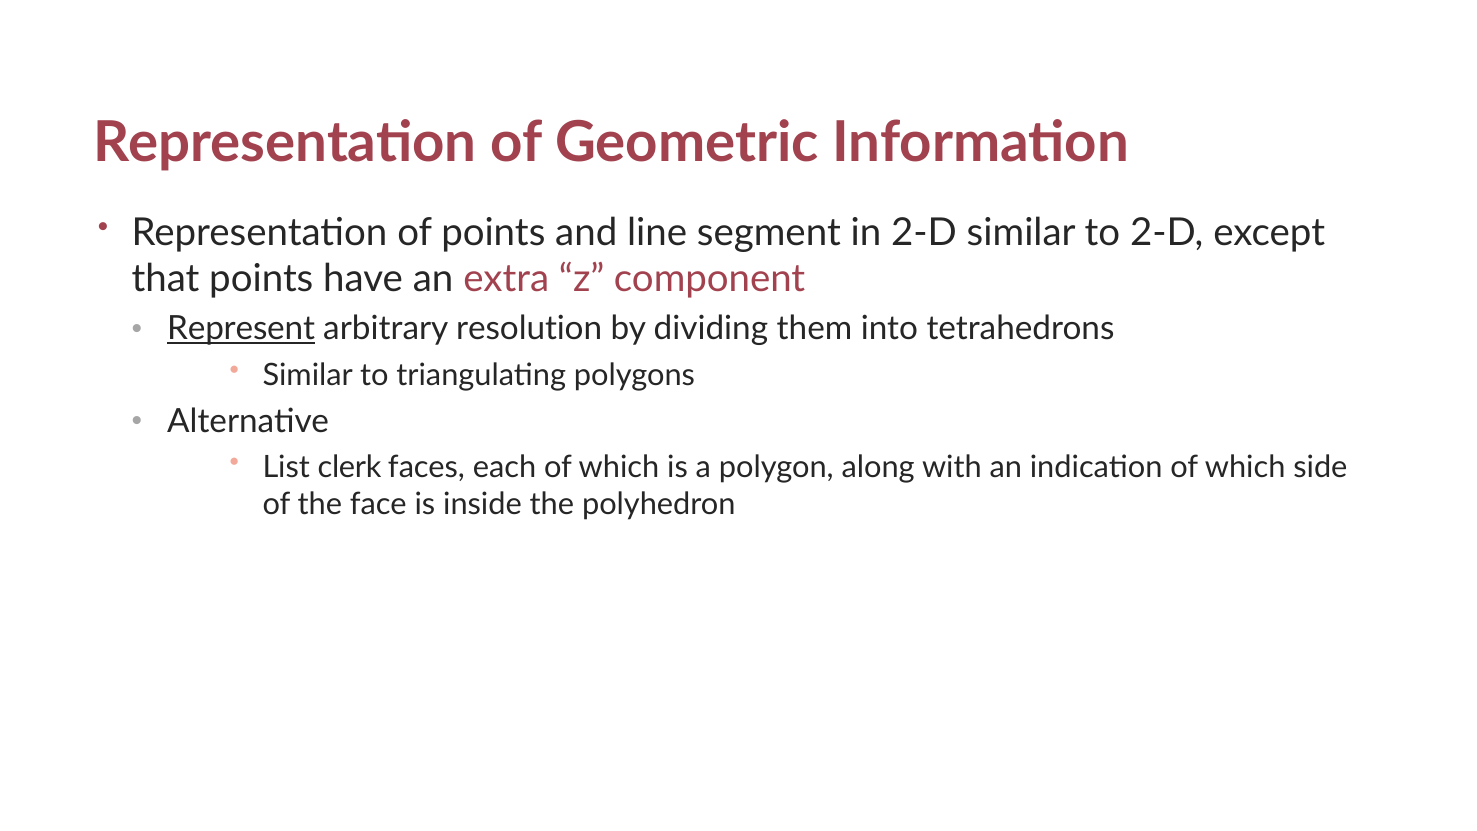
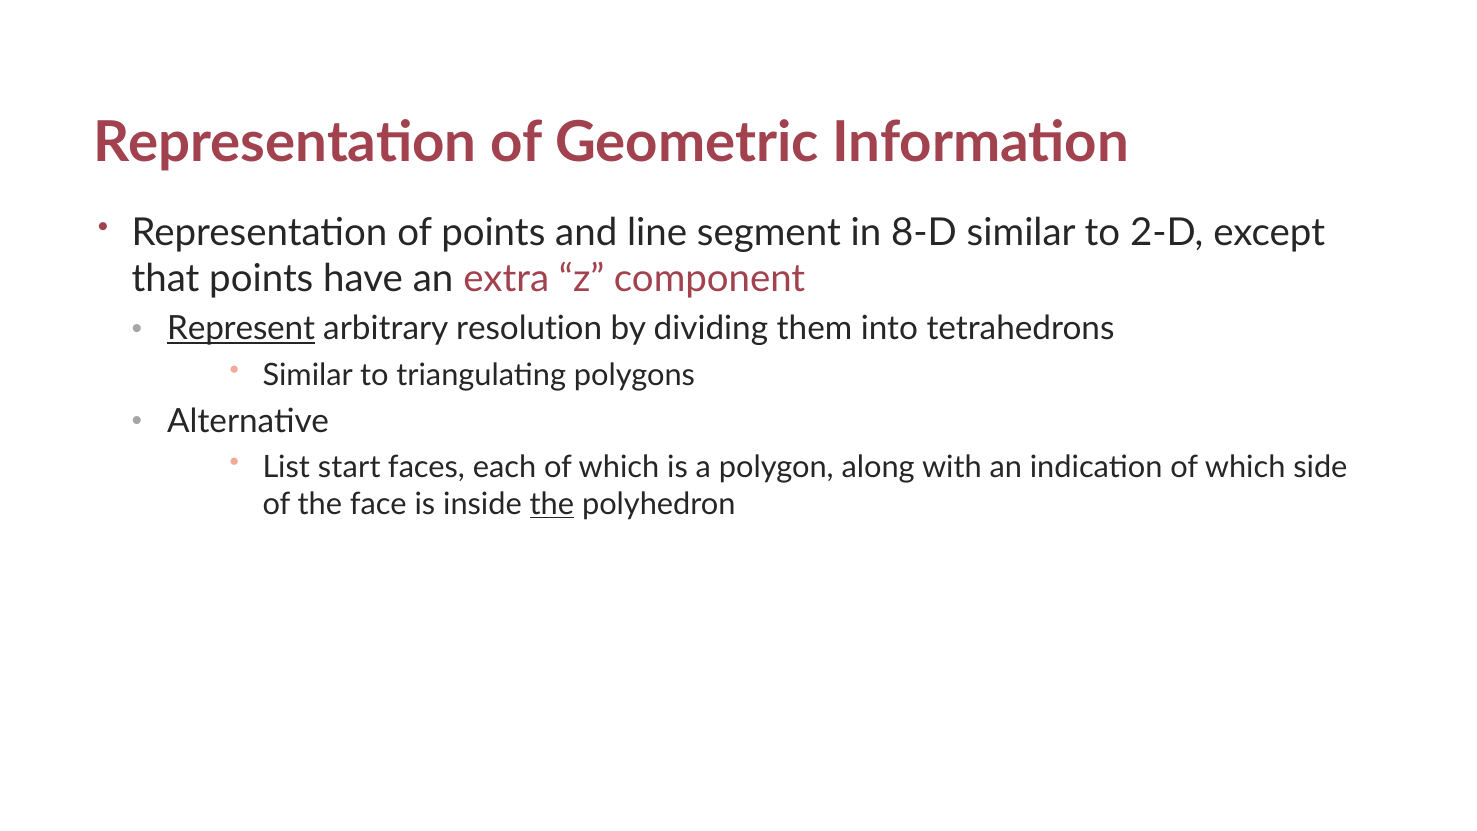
in 2-D: 2-D -> 8-D
clerk: clerk -> start
the at (552, 504) underline: none -> present
